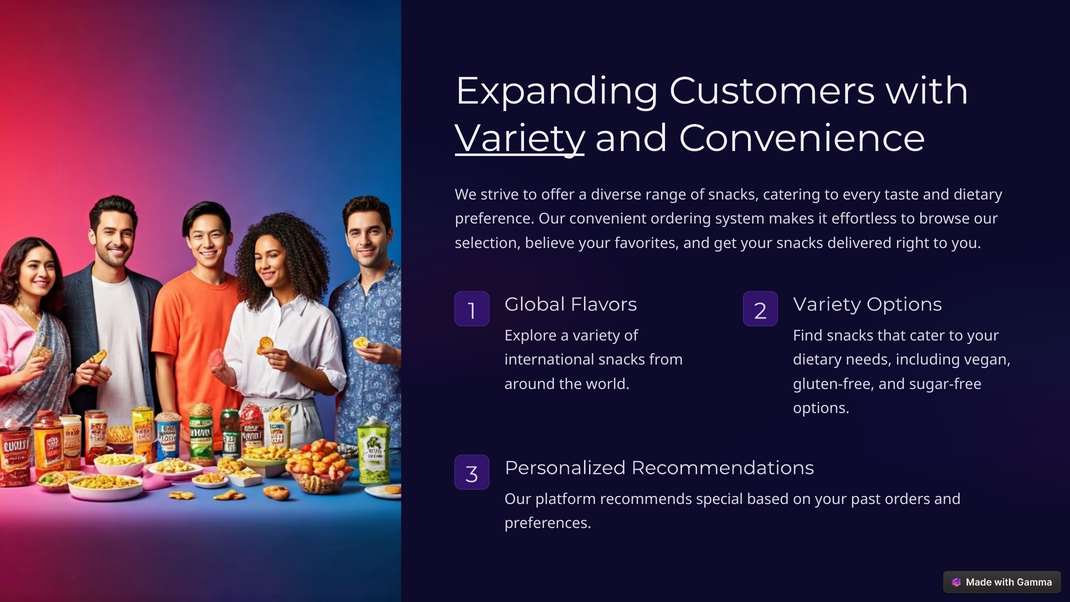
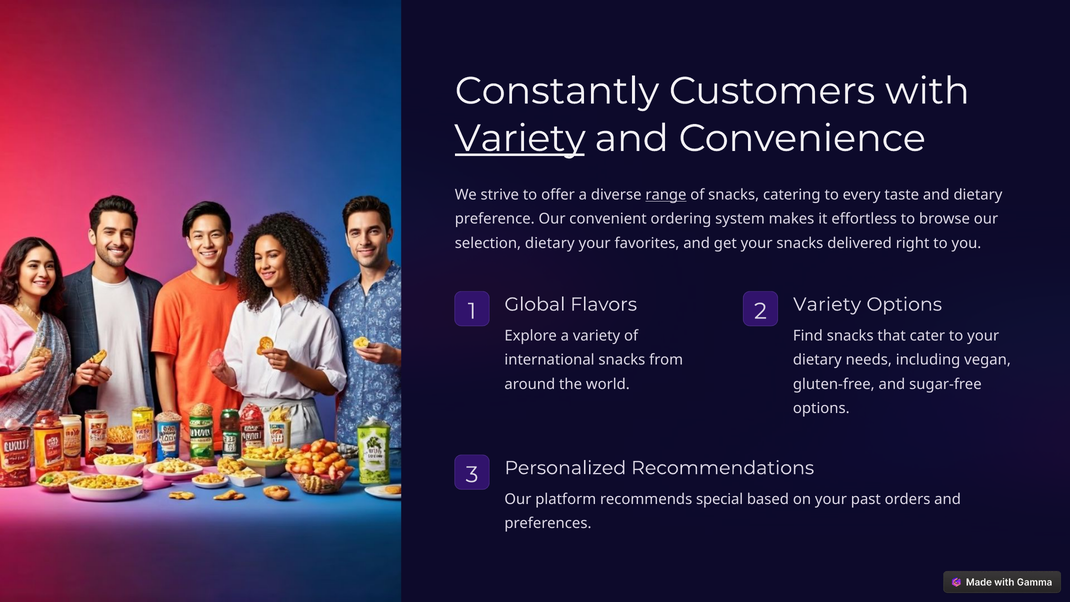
Expanding: Expanding -> Constantly
range underline: none -> present
selection believe: believe -> dietary
